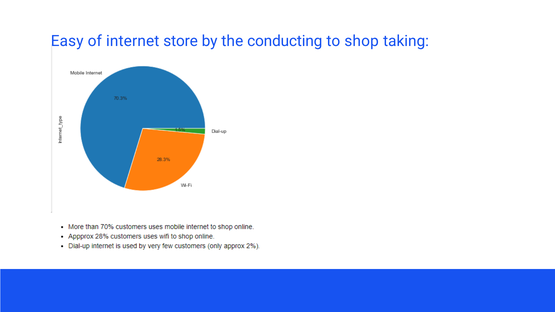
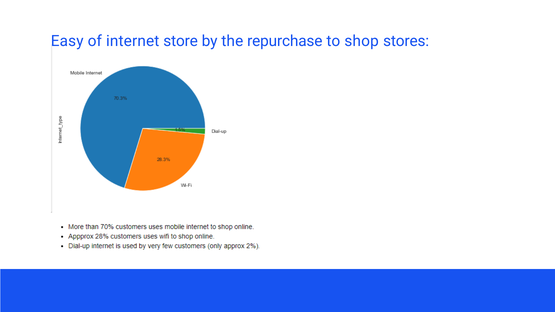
conducting: conducting -> repurchase
taking: taking -> stores
